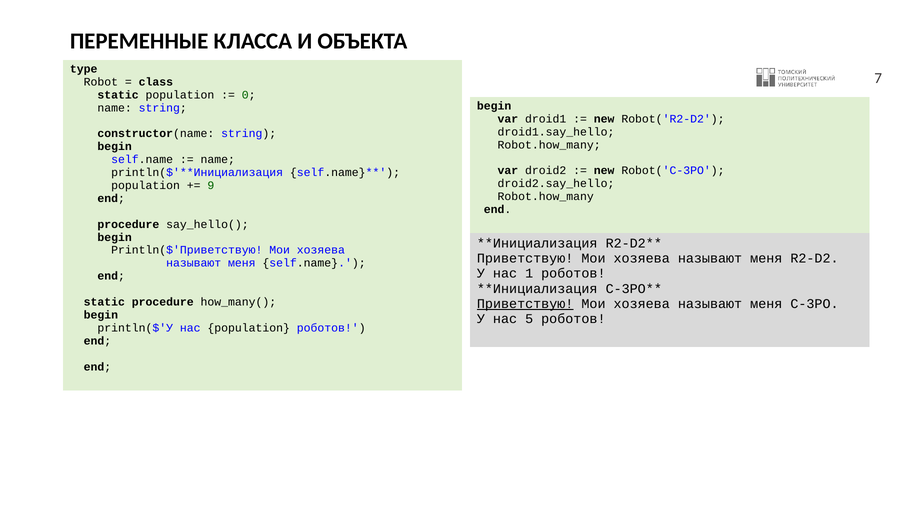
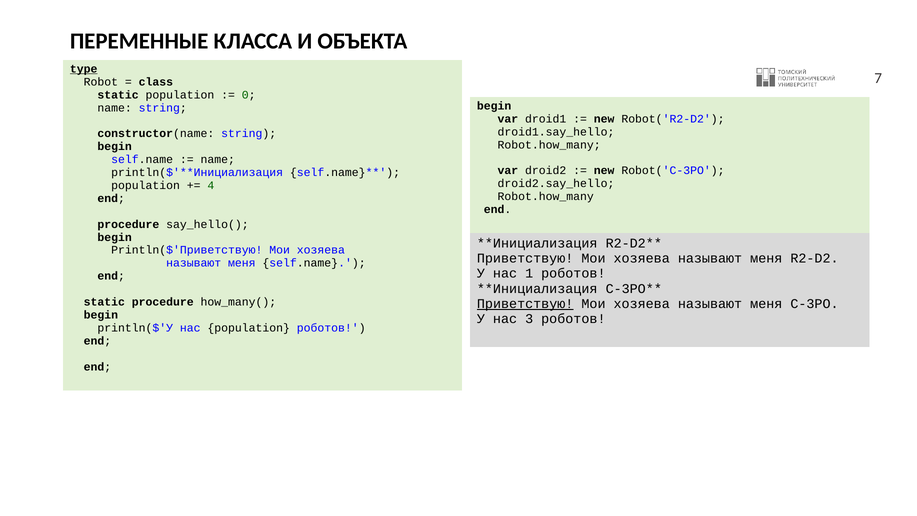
type underline: none -> present
9: 9 -> 4
5: 5 -> 3
